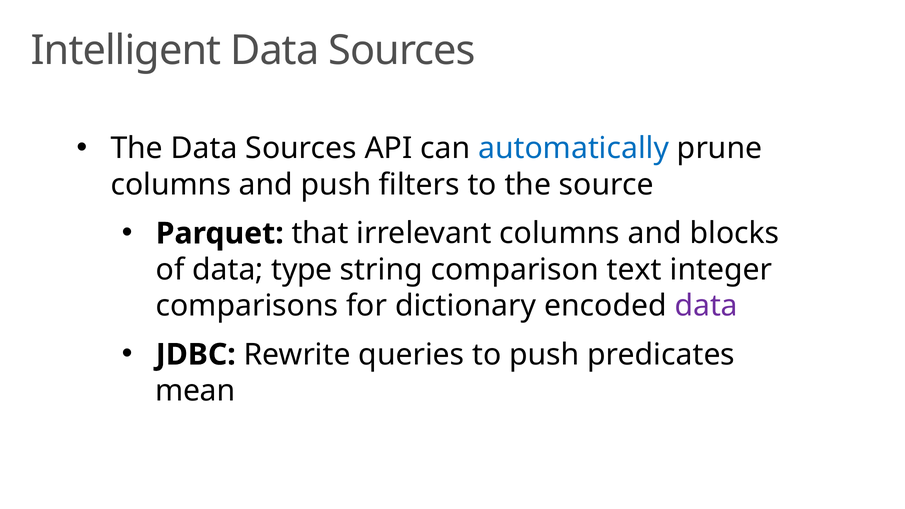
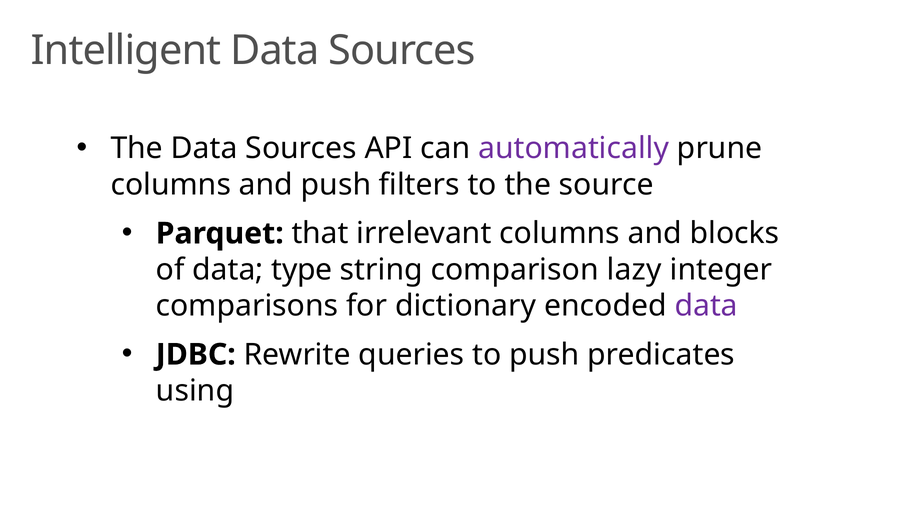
automatically colour: blue -> purple
text: text -> lazy
mean: mean -> using
